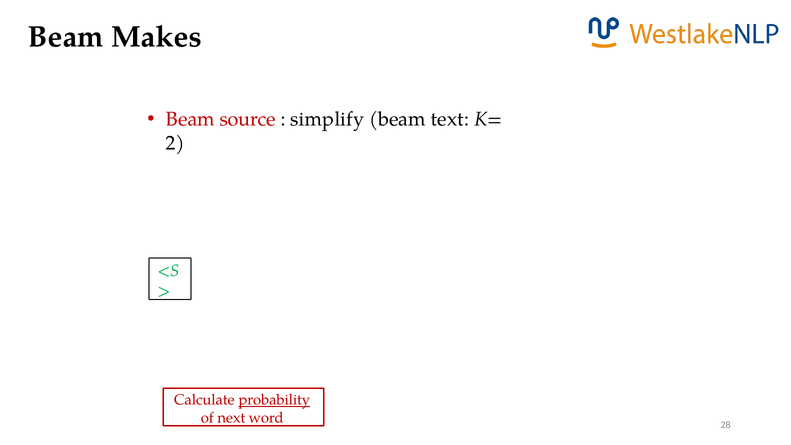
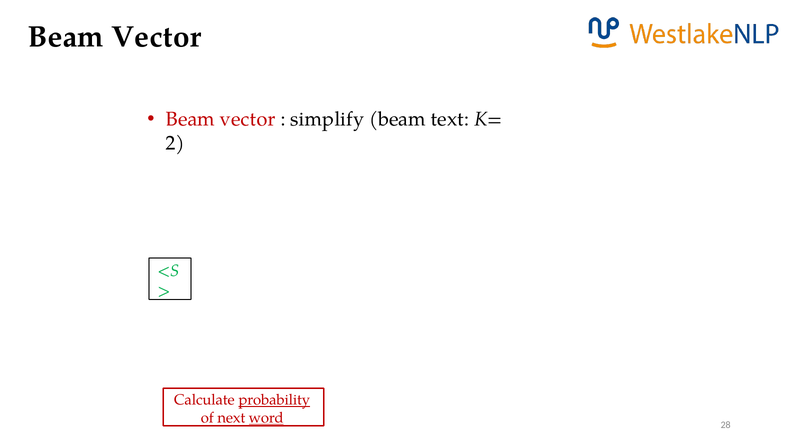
Makes at (156, 37): Makes -> Vector
source at (248, 119): source -> vector
word underline: none -> present
